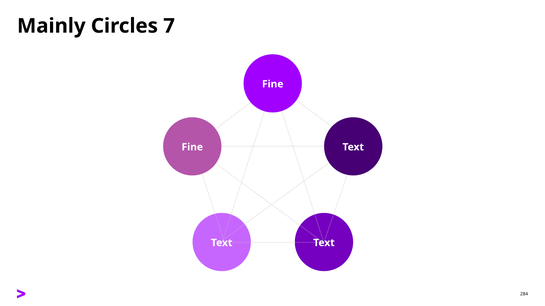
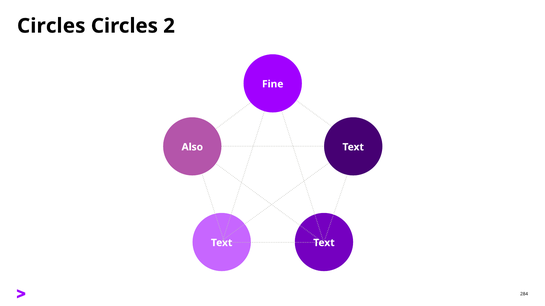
Mainly at (51, 26): Mainly -> Circles
7: 7 -> 2
Fine at (192, 147): Fine -> Also
